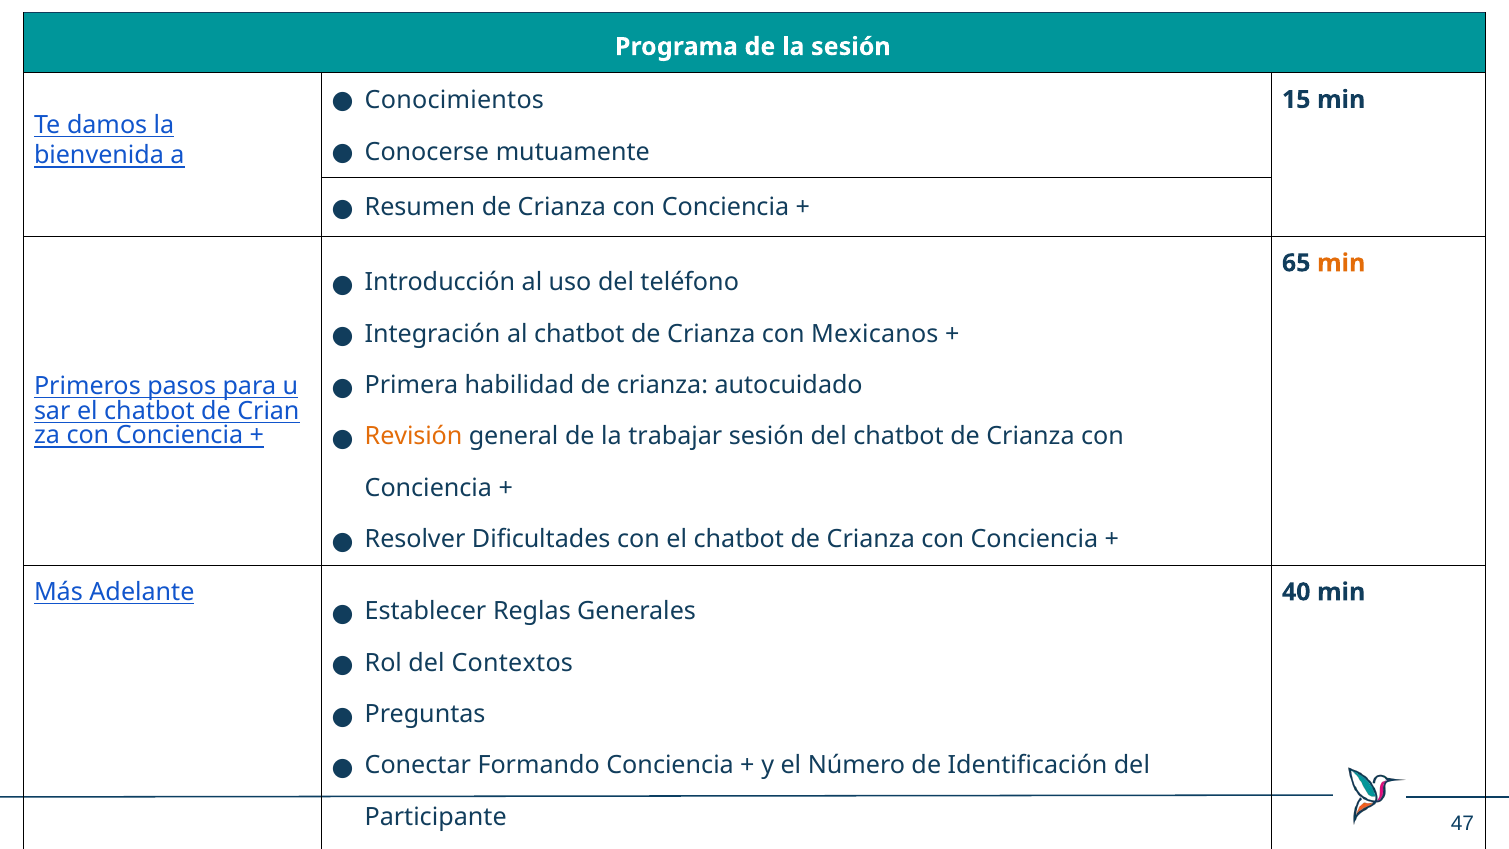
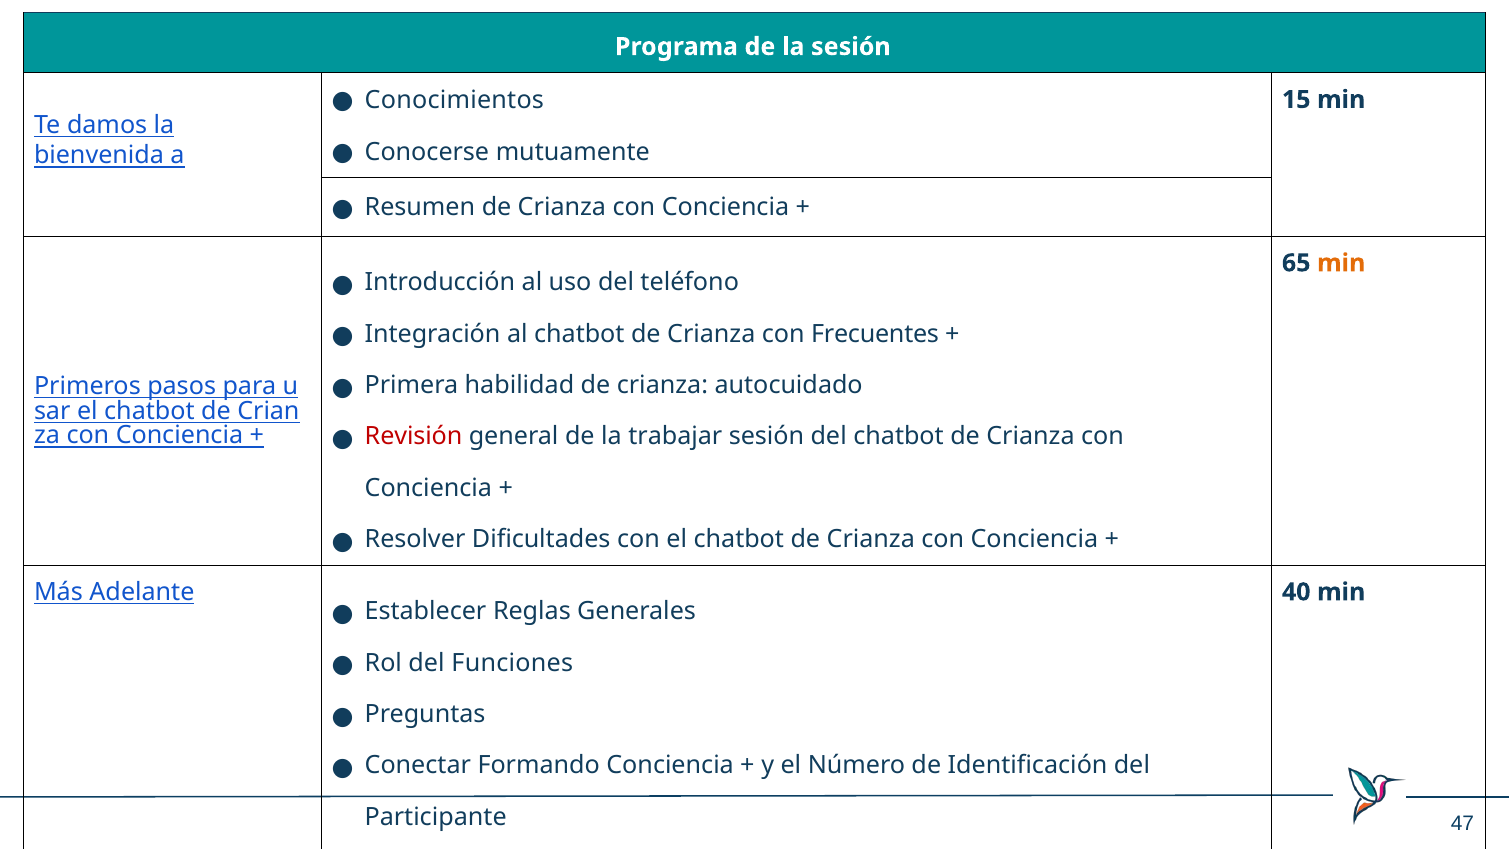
Mexicanos: Mexicanos -> Frecuentes
Revisión colour: orange -> red
Contextos: Contextos -> Funciones
